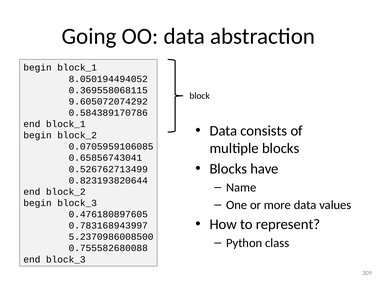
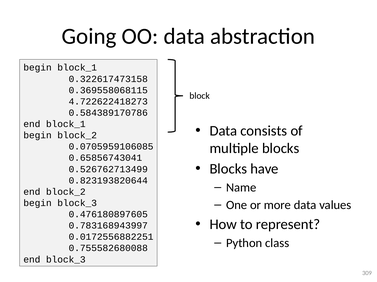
8.050194494052: 8.050194494052 -> 0.322617473158
9.605072074292: 9.605072074292 -> 4.722622418273
5.2370986008500: 5.2370986008500 -> 0.0172556882251
